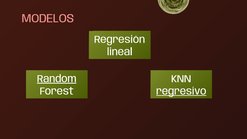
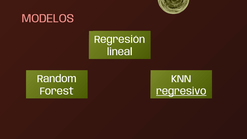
Random underline: present -> none
